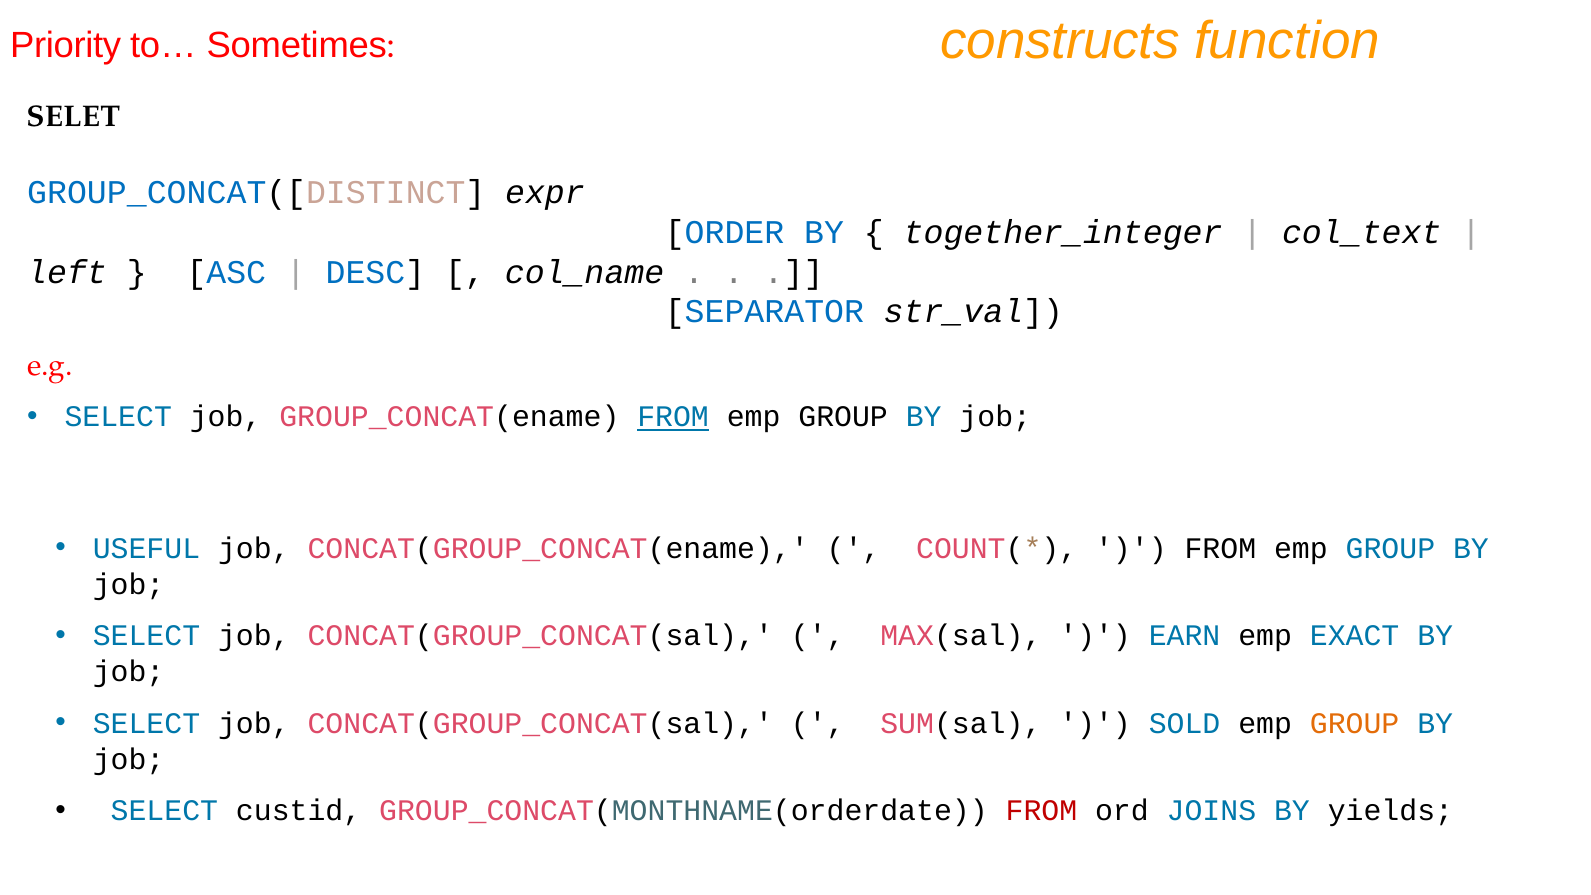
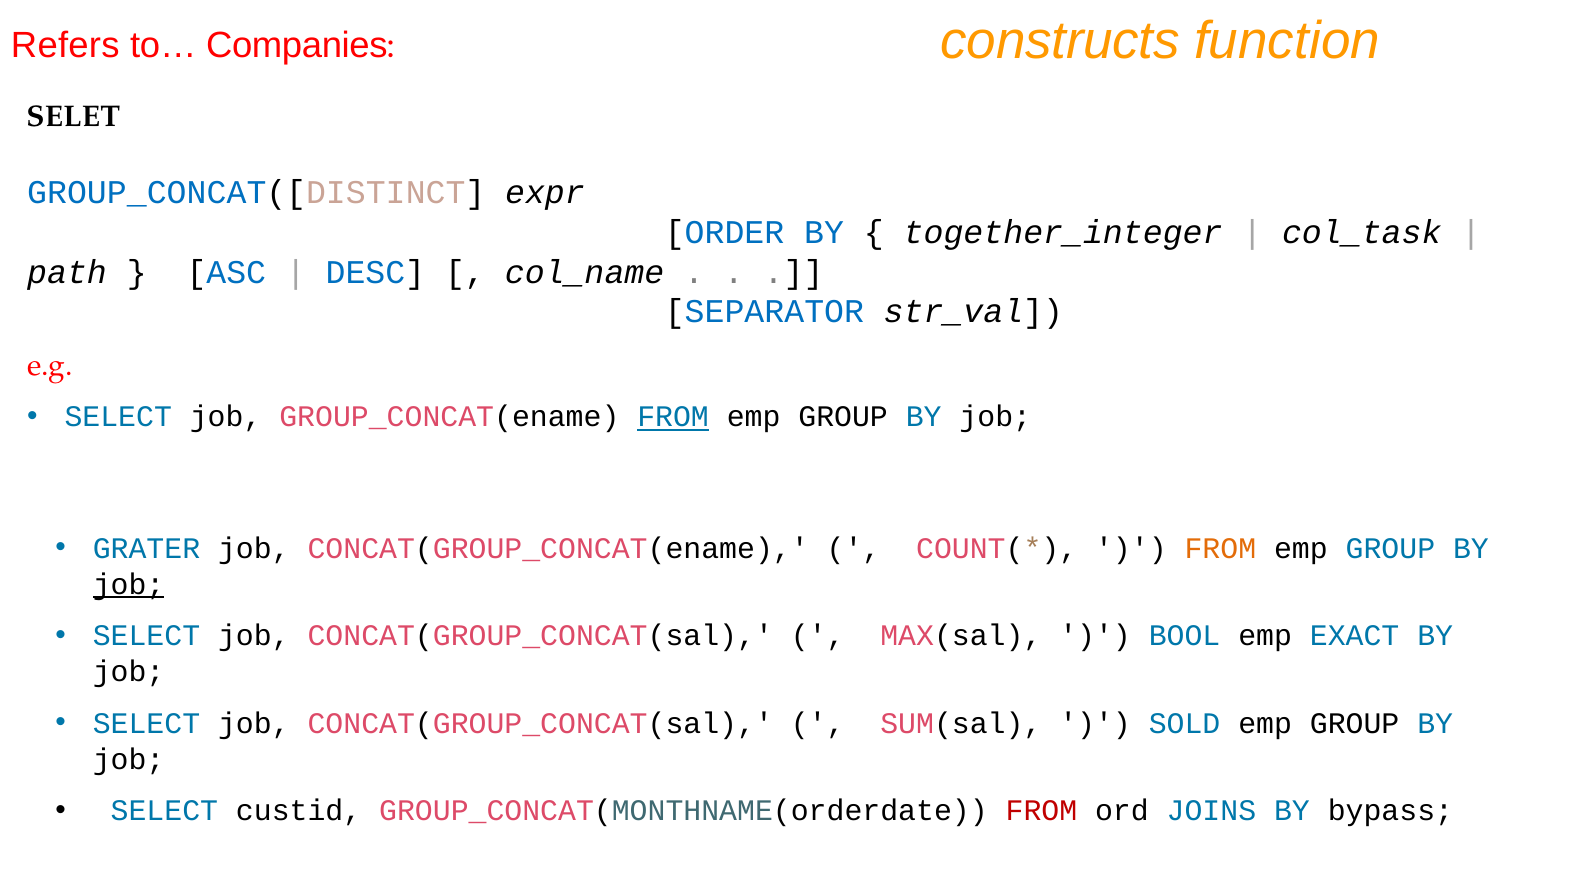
Priority: Priority -> Refers
Sometimes: Sometimes -> Companies
col_text: col_text -> col_task
left: left -> path
USEFUL: USEFUL -> GRATER
FROM at (1220, 548) colour: black -> orange
job at (129, 584) underline: none -> present
EARN: EARN -> BOOL
GROUP at (1355, 723) colour: orange -> black
yields: yields -> bypass
